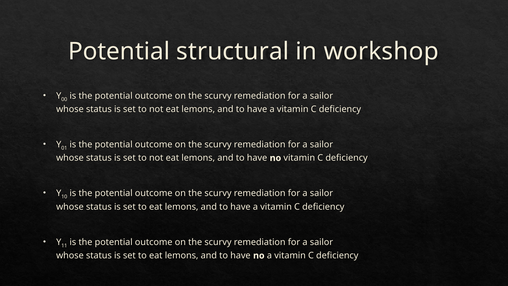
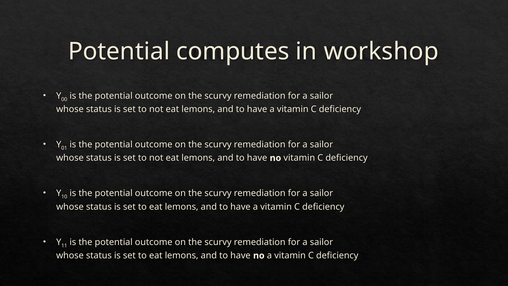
structural: structural -> computes
